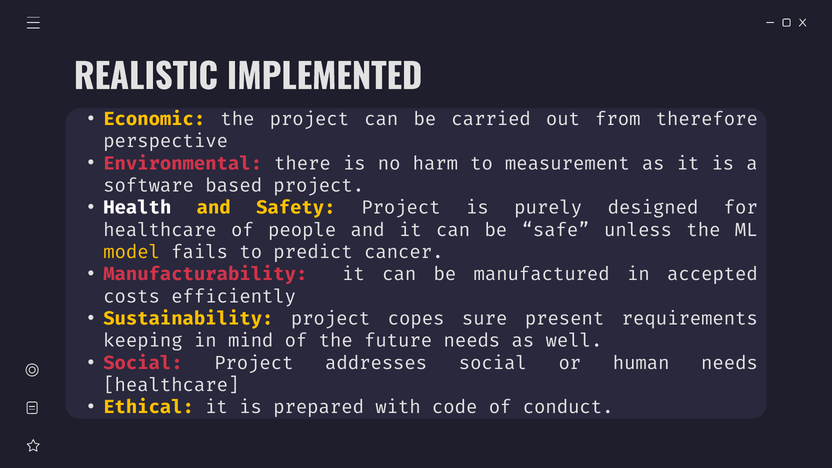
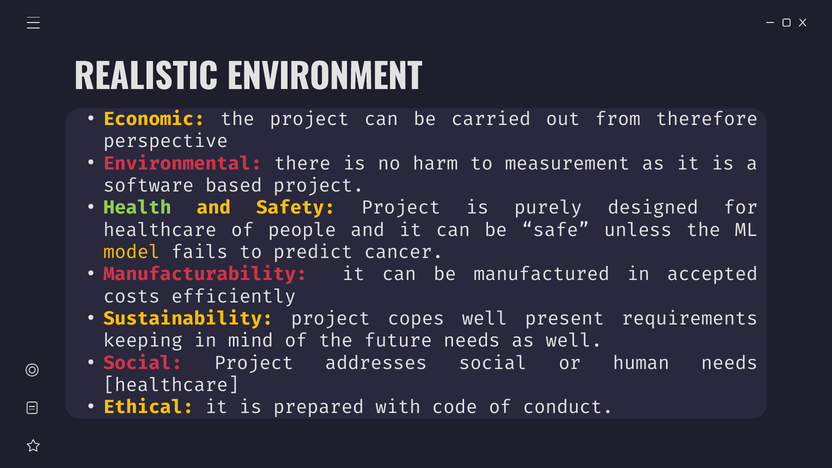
IMPLEMENTED: IMPLEMENTED -> ENVIRONMENT
Health colour: white -> light green
copes sure: sure -> well
